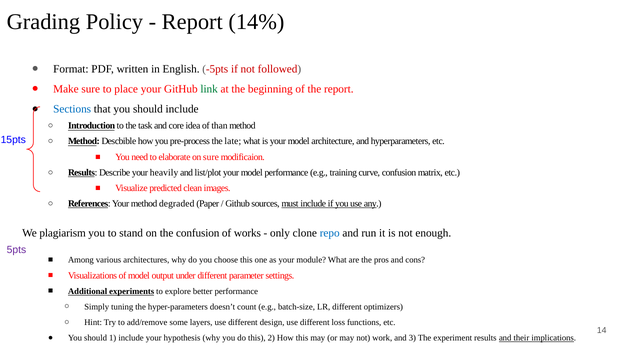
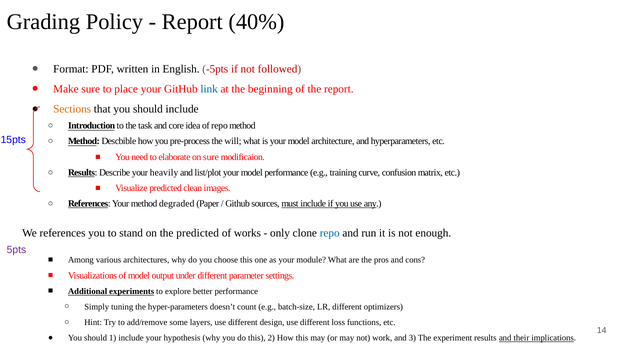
14%: 14% -> 40%
link colour: green -> blue
Sections colour: blue -> orange
of than: than -> repo
late: late -> will
We plagiarism: plagiarism -> references
the confusion: confusion -> predicted
